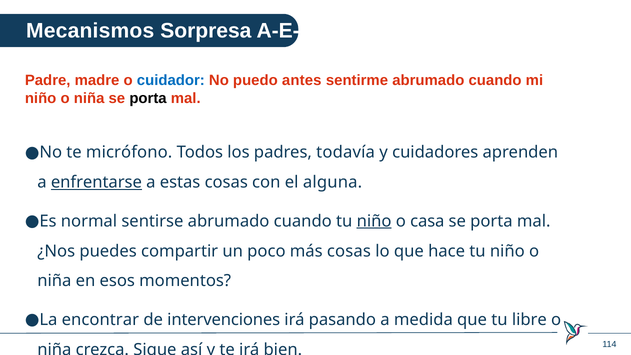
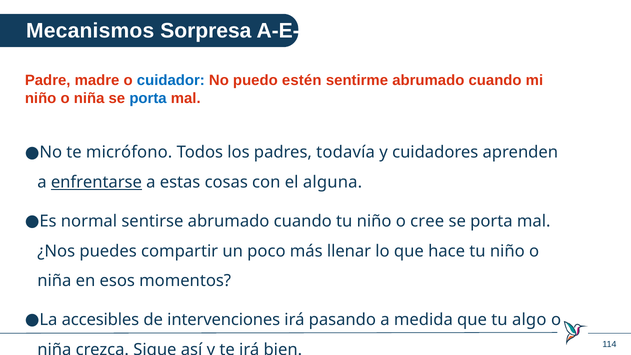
antes: antes -> estén
porta at (148, 98) colour: black -> blue
niño at (374, 221) underline: present -> none
casa: casa -> cree
más cosas: cosas -> llenar
encontrar: encontrar -> accesibles
libre: libre -> algo
